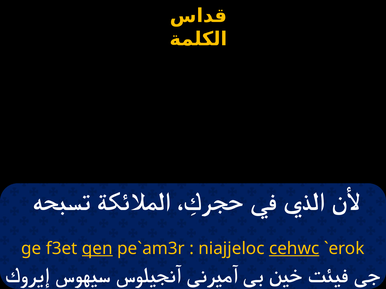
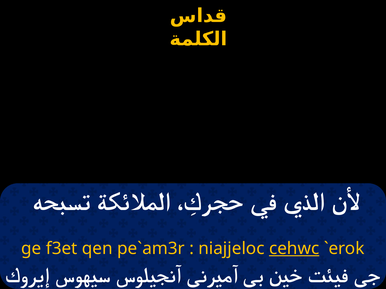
qen underline: present -> none
